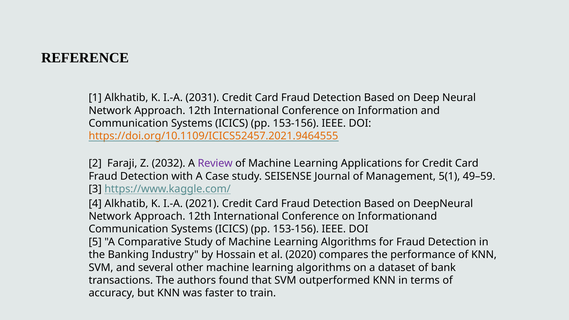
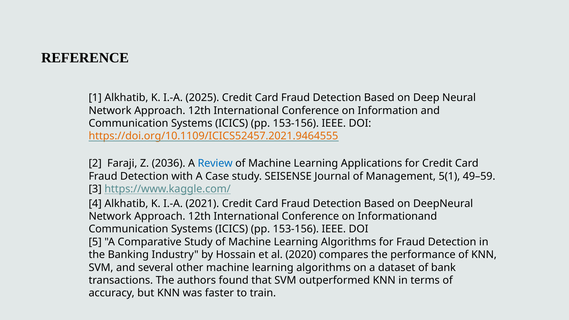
2031: 2031 -> 2025
2032: 2032 -> 2036
Review colour: purple -> blue
